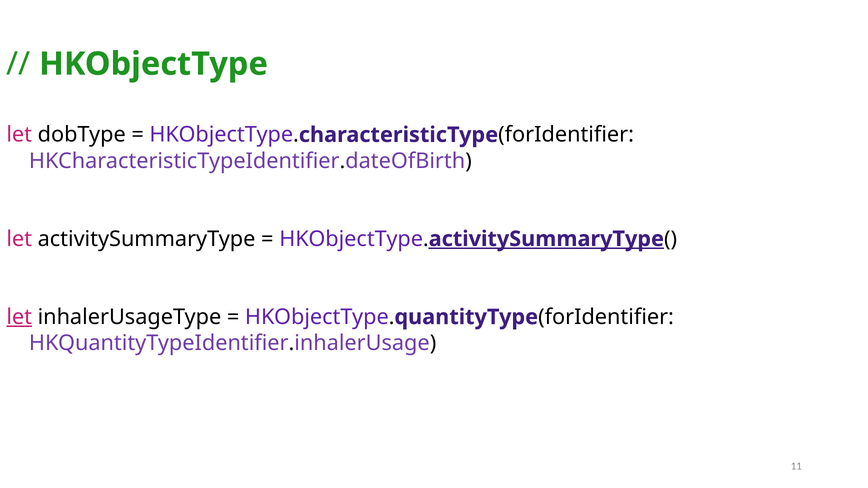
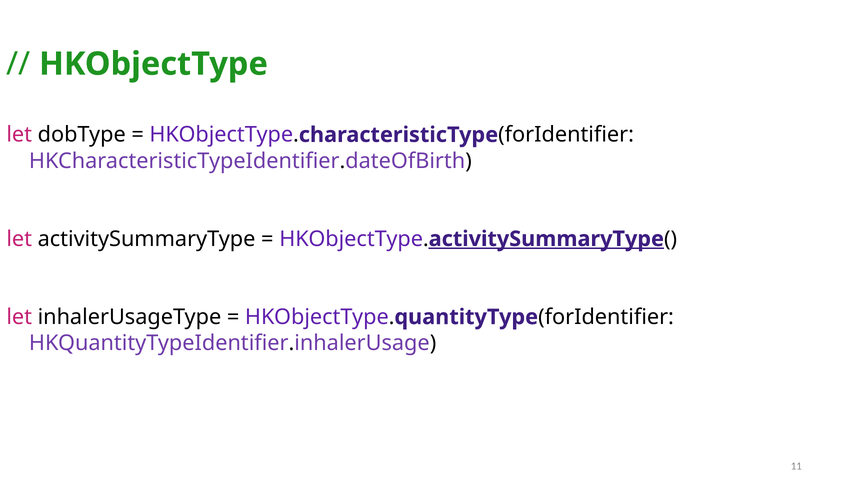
let at (19, 317) underline: present -> none
